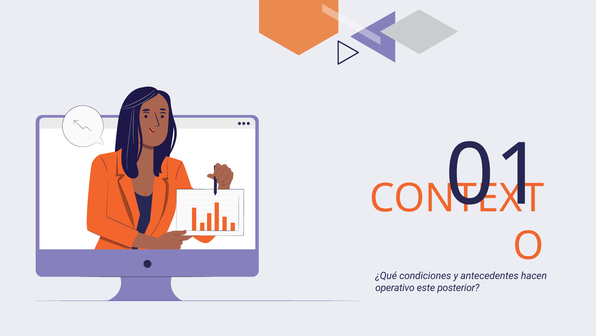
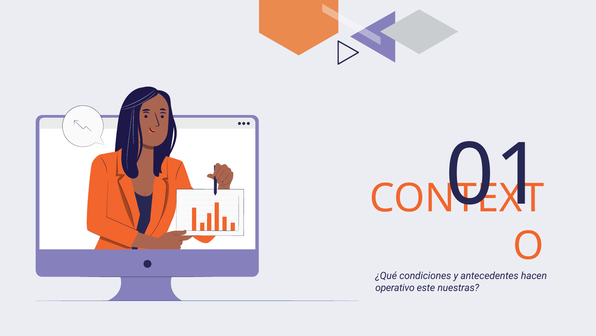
posterior: posterior -> nuestras
